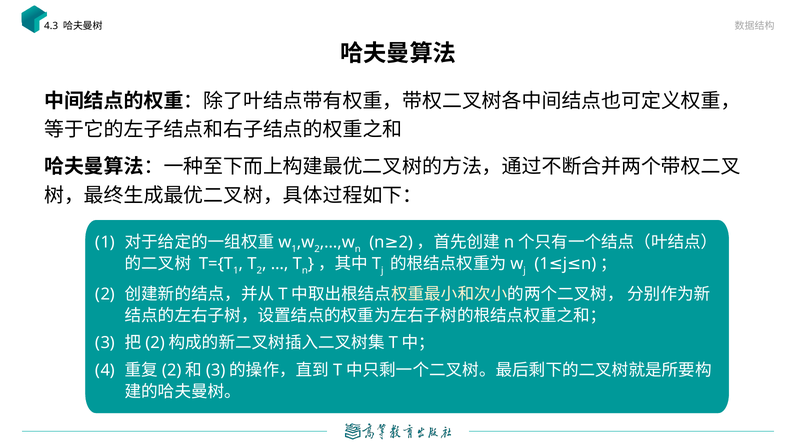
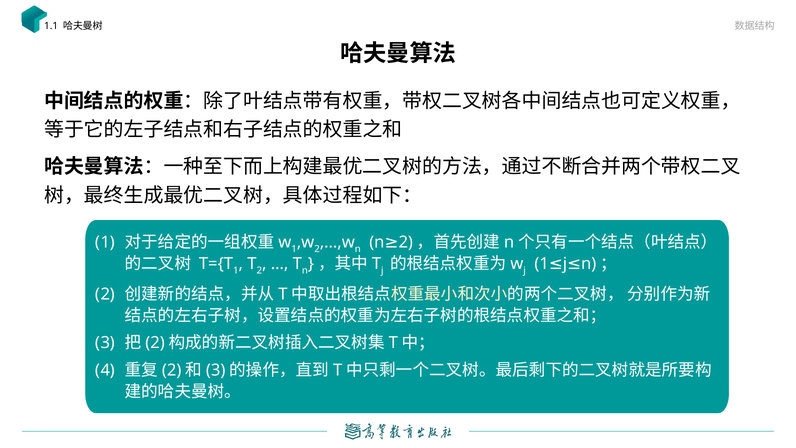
4.3: 4.3 -> 1.1
